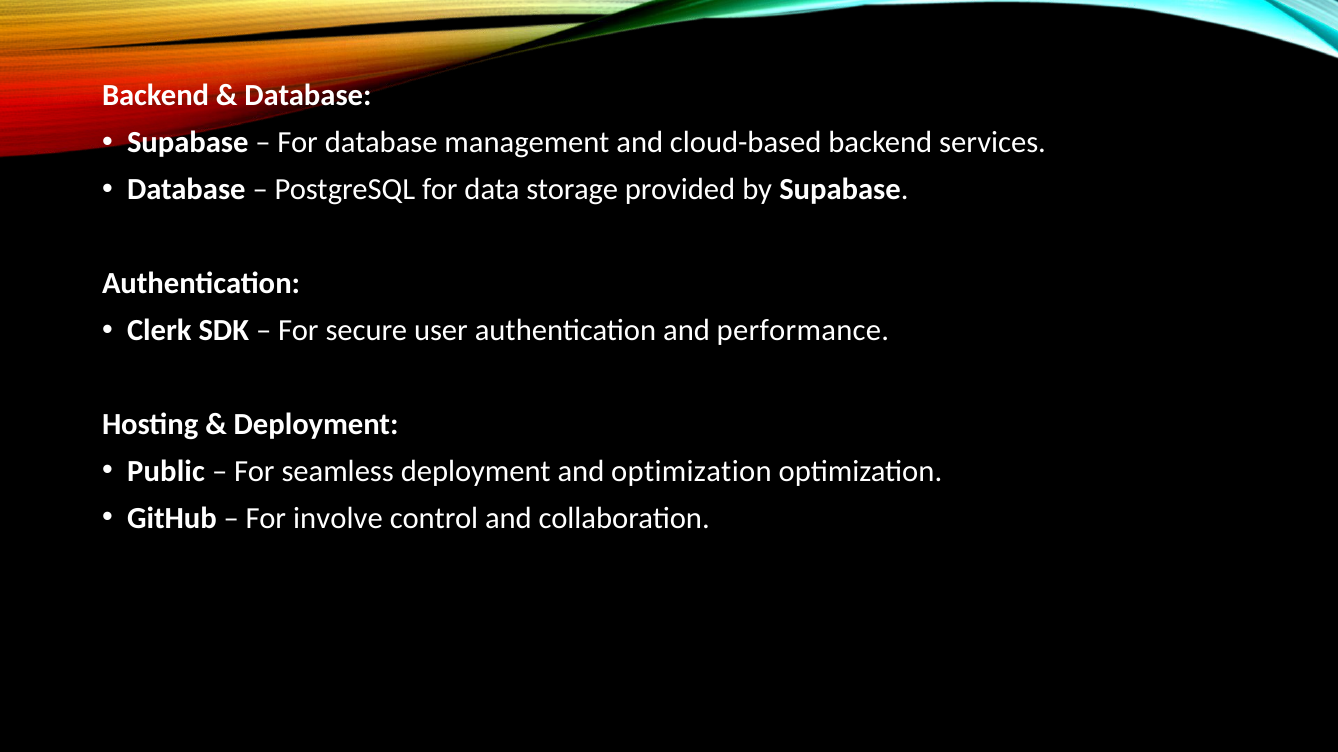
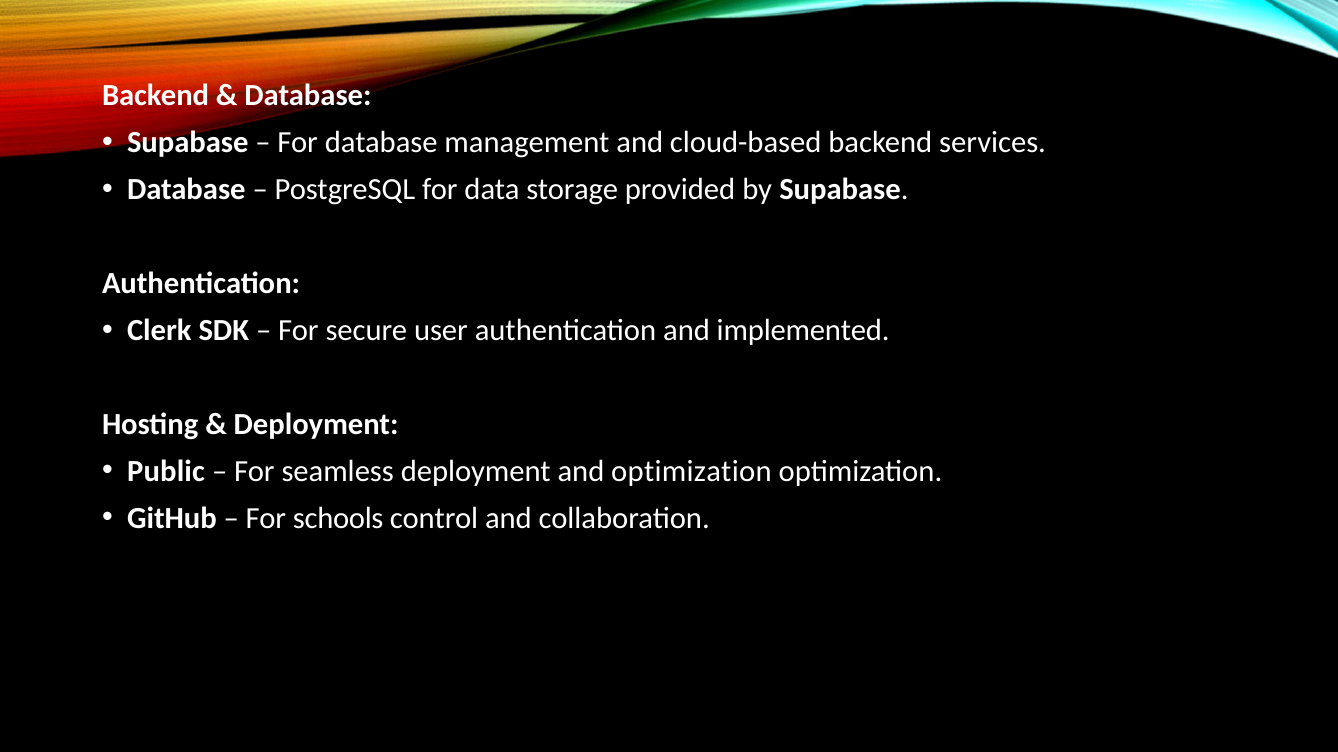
performance: performance -> implemented
involve: involve -> schools
